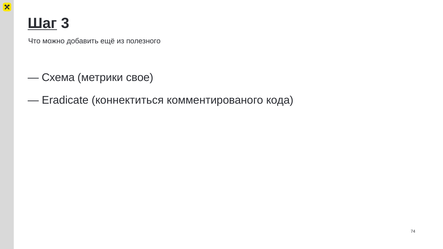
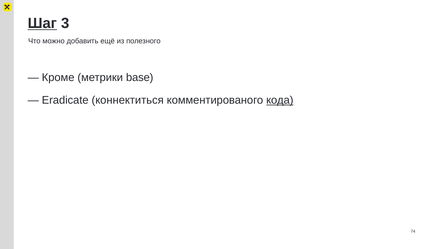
Схема: Схема -> Кроме
свое: свое -> base
кода underline: none -> present
